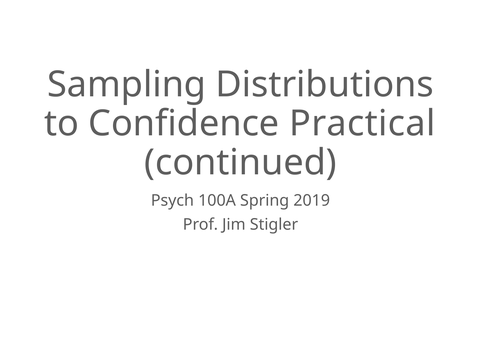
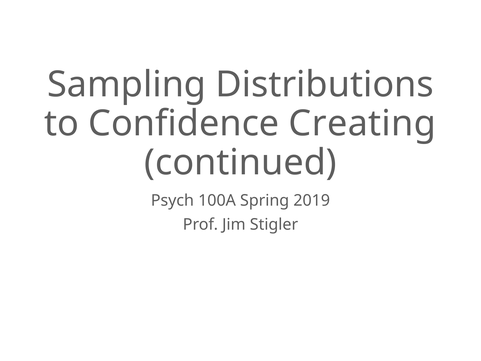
Practical: Practical -> Creating
